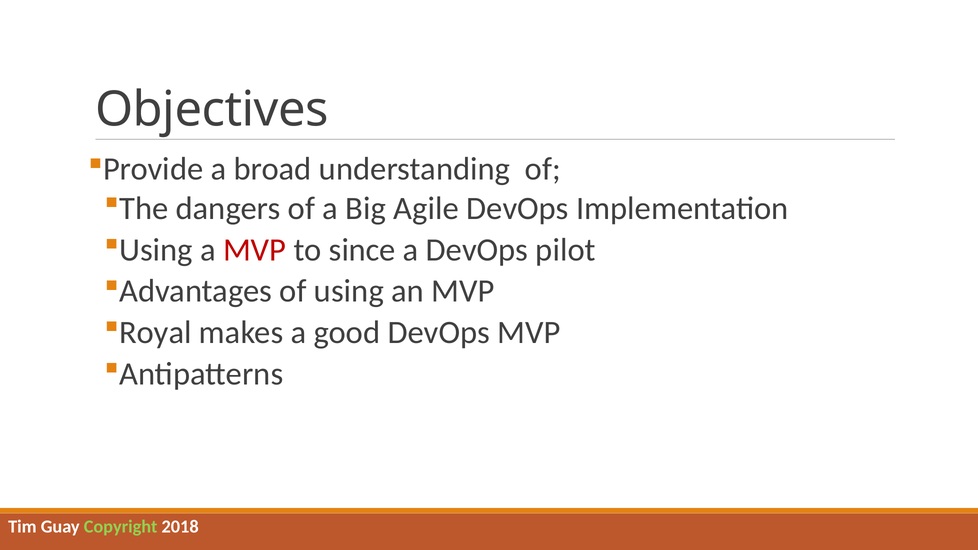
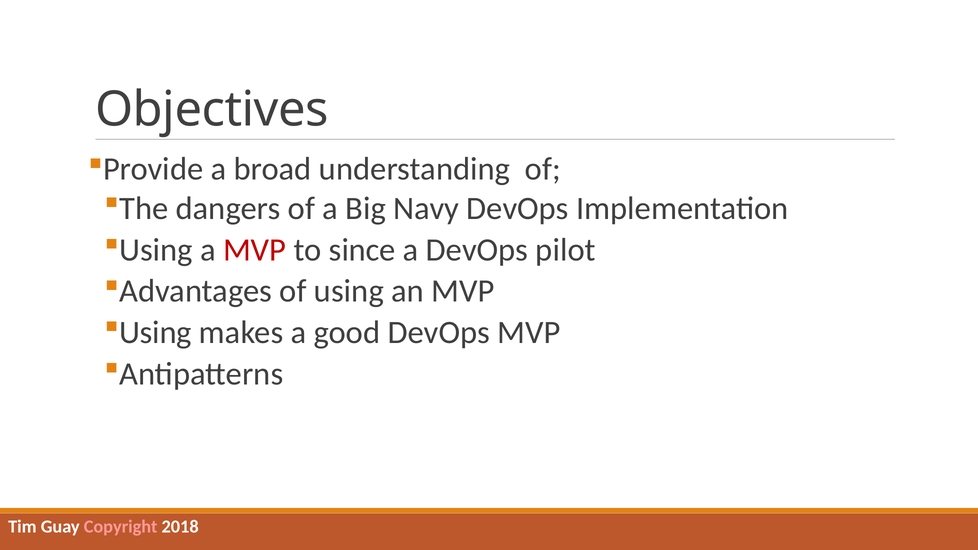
Agile: Agile -> Navy
Royal at (155, 333): Royal -> Using
Copyright colour: light green -> pink
